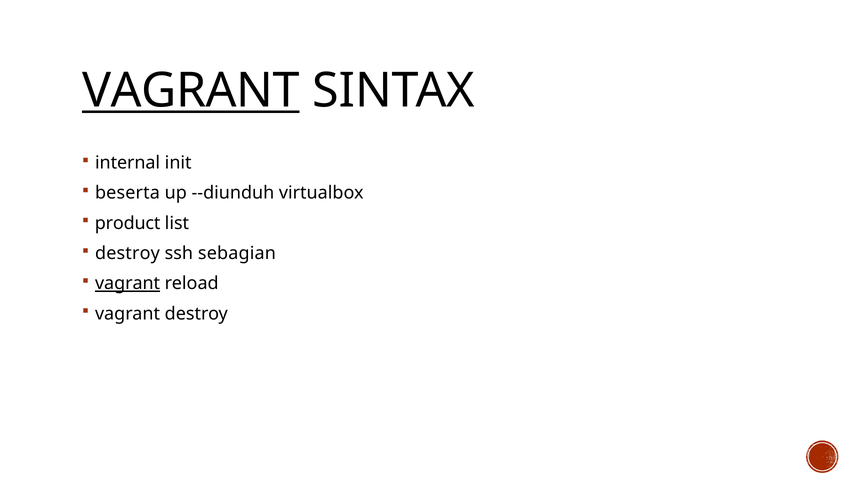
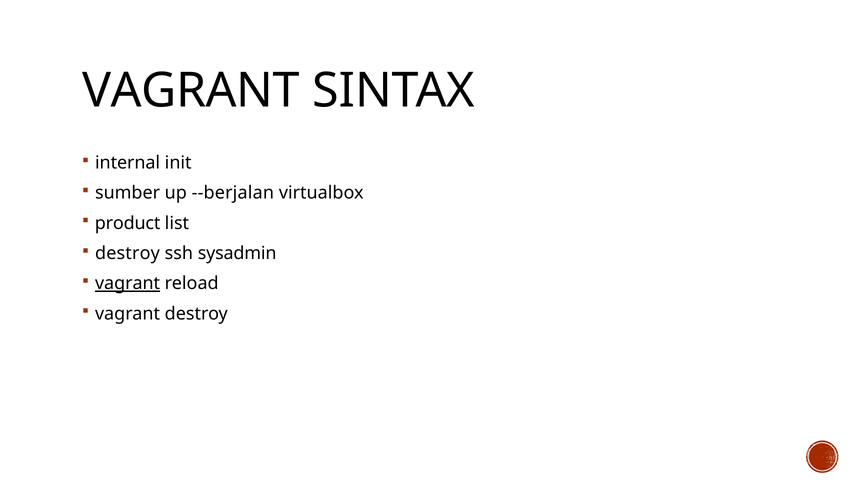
VAGRANT at (191, 91) underline: present -> none
beserta: beserta -> sumber
--diunduh: --diunduh -> --berjalan
sebagian: sebagian -> sysadmin
